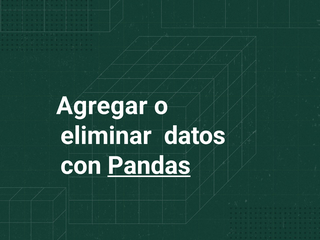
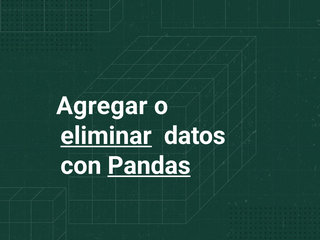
eliminar underline: none -> present
